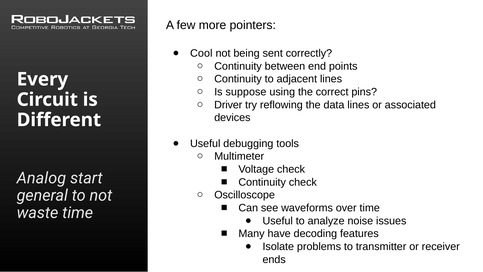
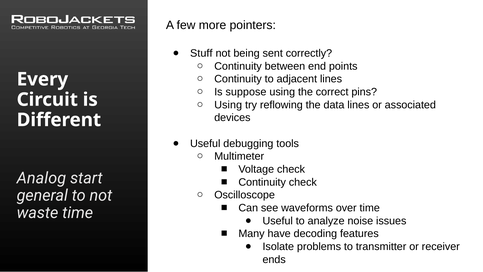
Cool: Cool -> Stuff
Driver at (228, 105): Driver -> Using
